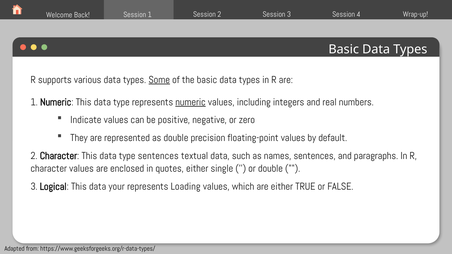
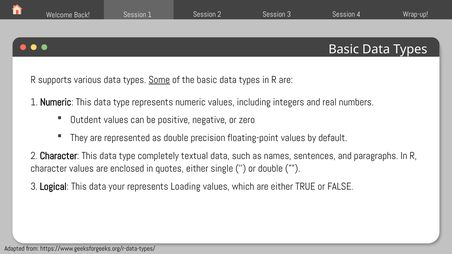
numeric at (191, 102) underline: present -> none
Indicate: Indicate -> Outdent
type sentences: sentences -> completely
